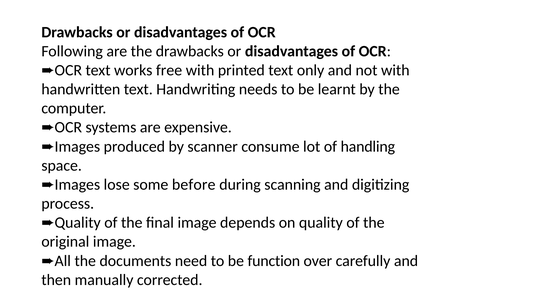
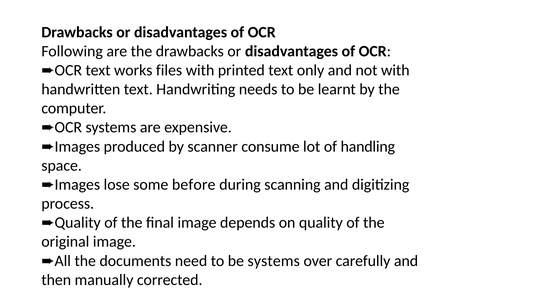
free: free -> files
be function: function -> systems
